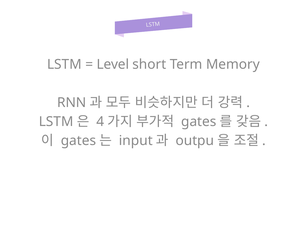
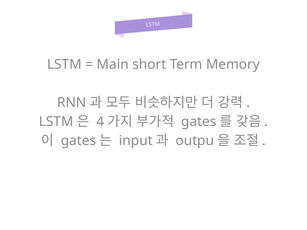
Level: Level -> Main
